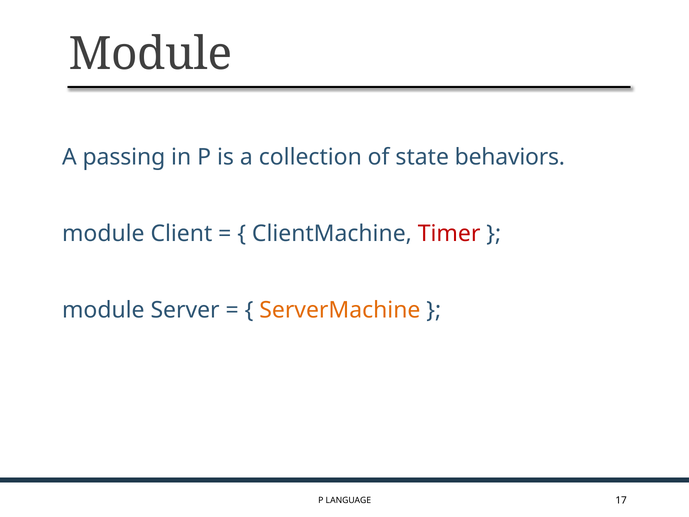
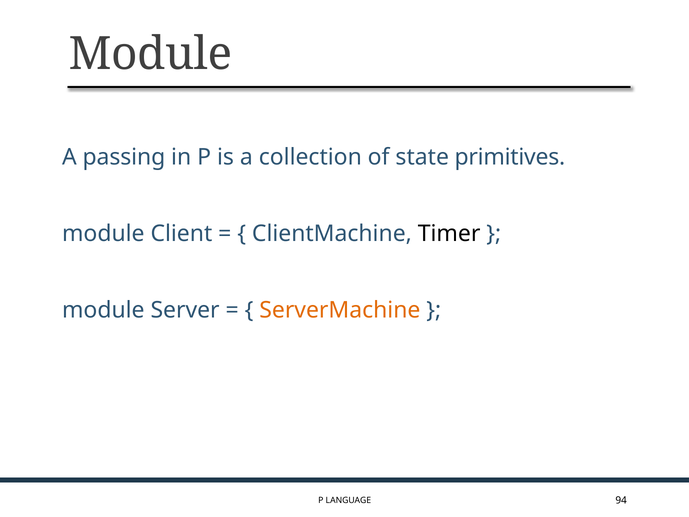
behaviors: behaviors -> primitives
Timer colour: red -> black
17: 17 -> 94
